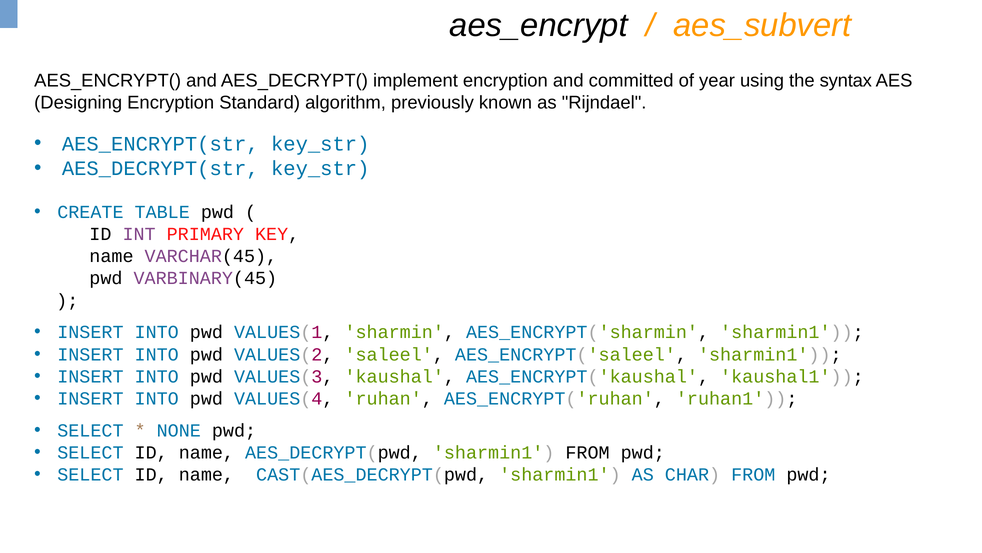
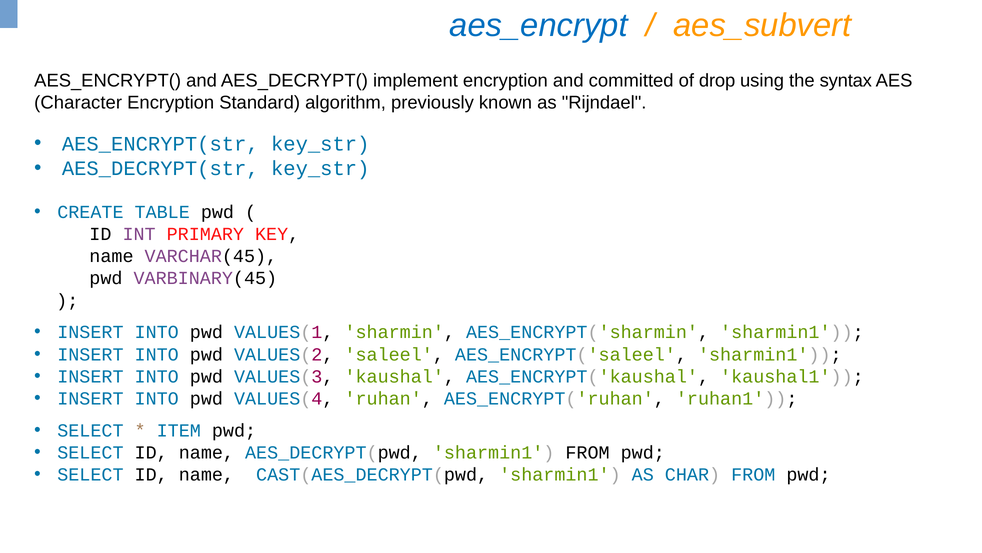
aes_encrypt colour: black -> blue
year: year -> drop
Designing: Designing -> Character
NONE: NONE -> ITEM
